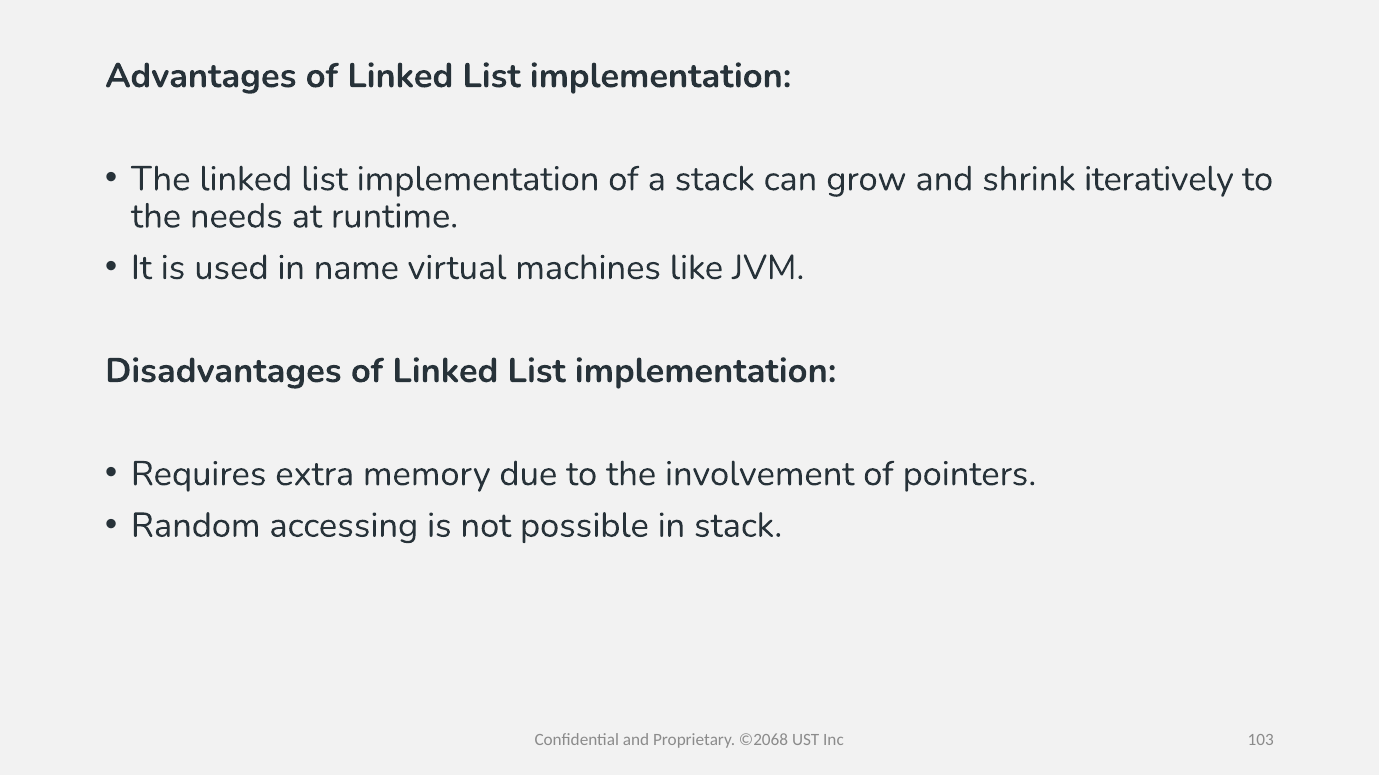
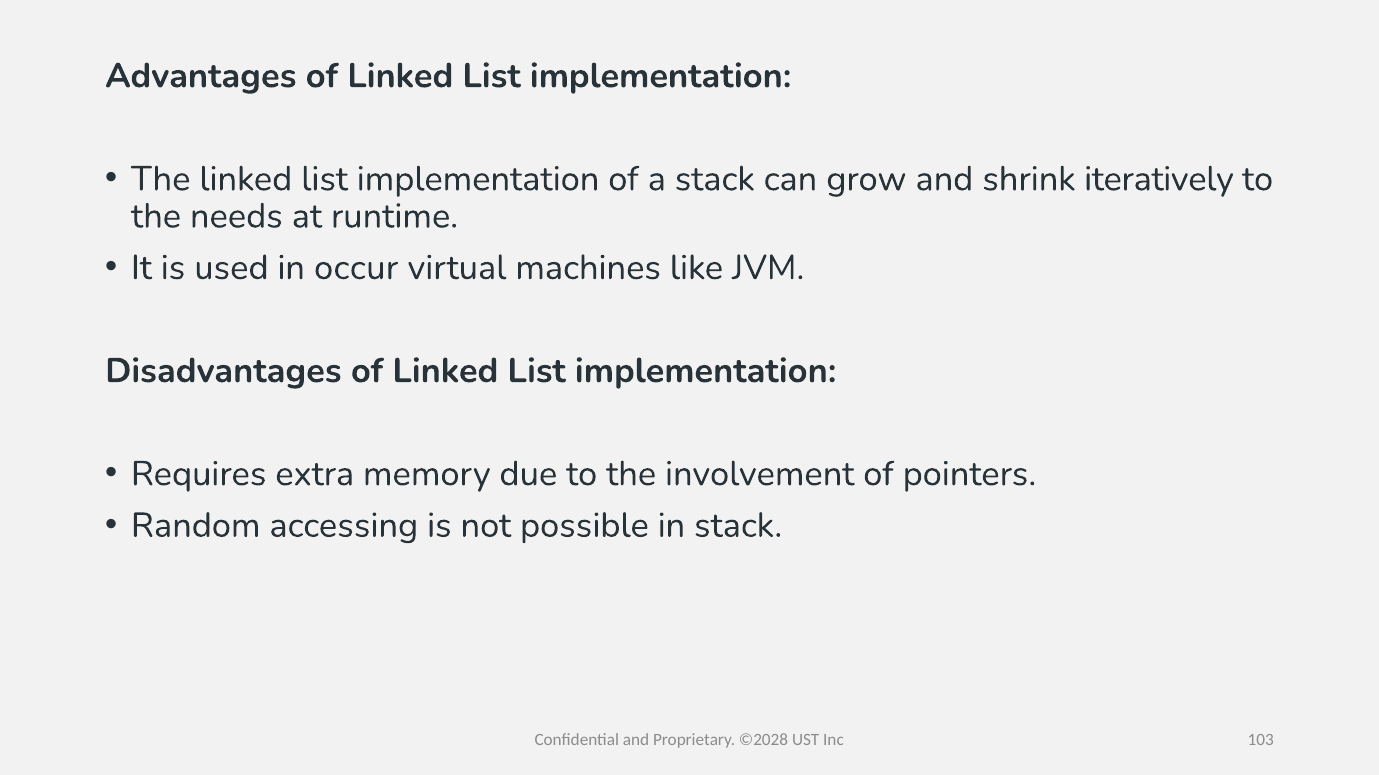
name: name -> occur
©2068: ©2068 -> ©2028
